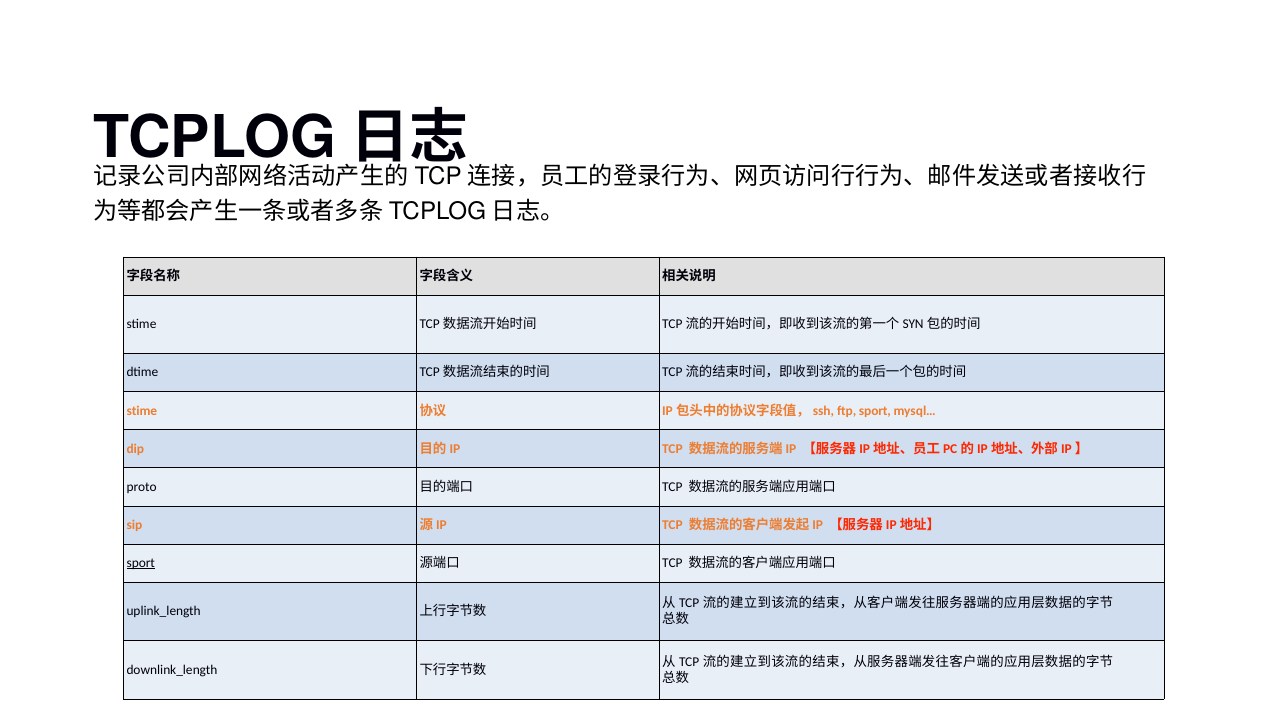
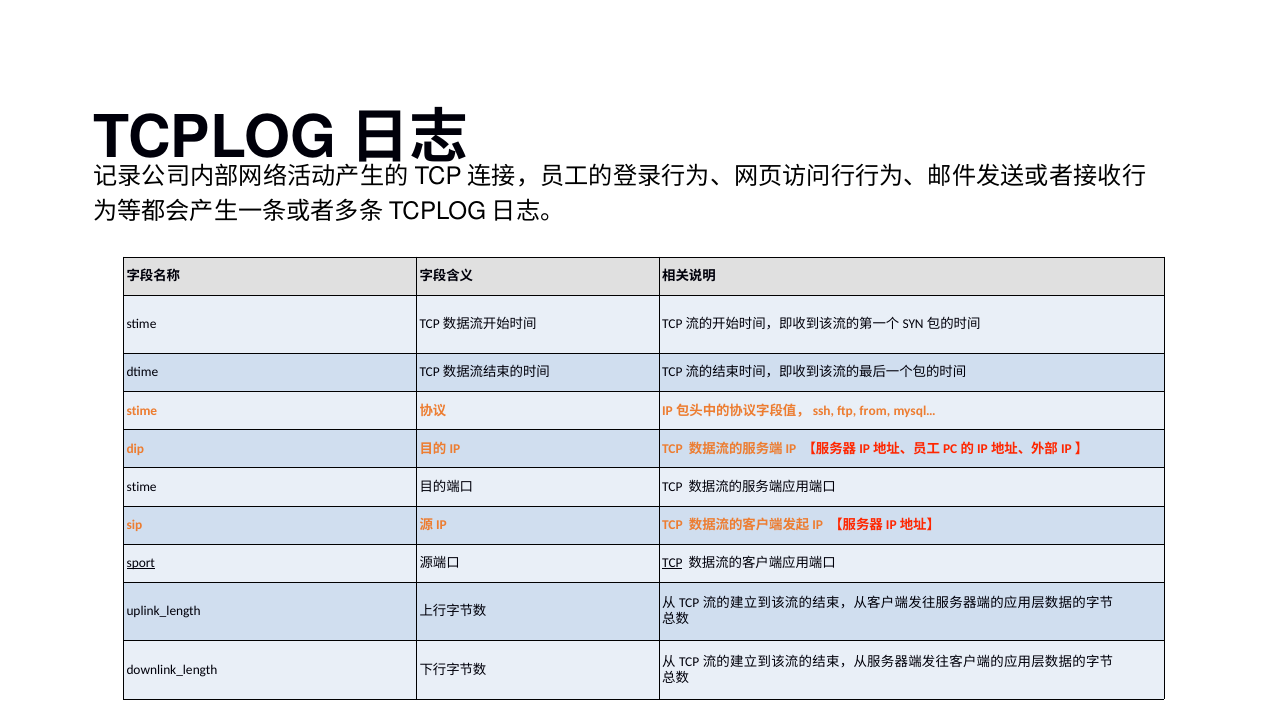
ftp sport: sport -> from
proto at (142, 487): proto -> stime
TCP at (672, 563) underline: none -> present
